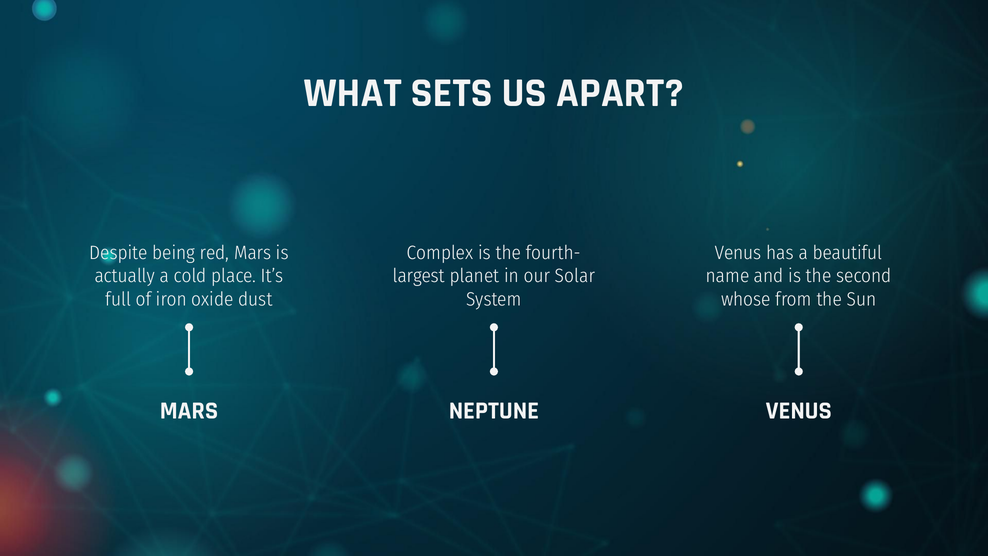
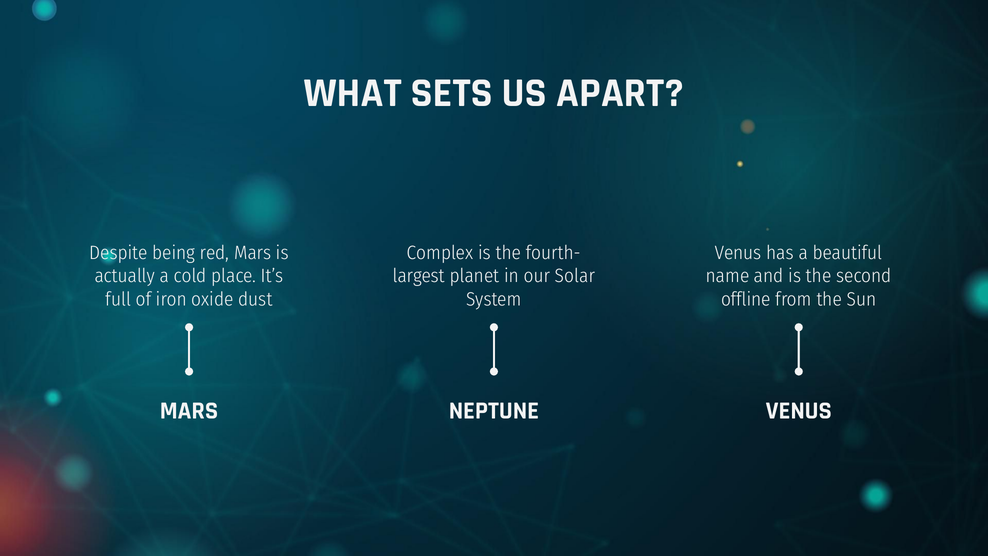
whose: whose -> offline
